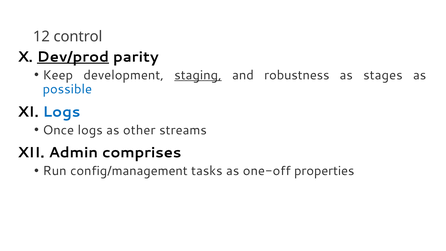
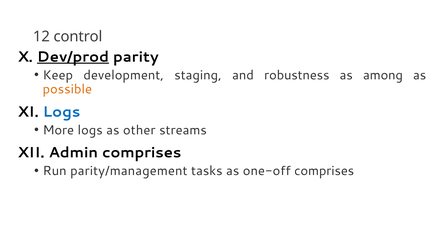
staging underline: present -> none
stages: stages -> among
possible colour: blue -> orange
Once: Once -> More
config/management: config/management -> parity/management
one-off properties: properties -> comprises
